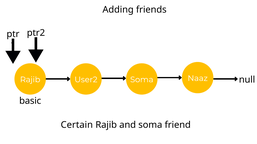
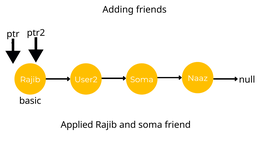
Certain: Certain -> Applied
